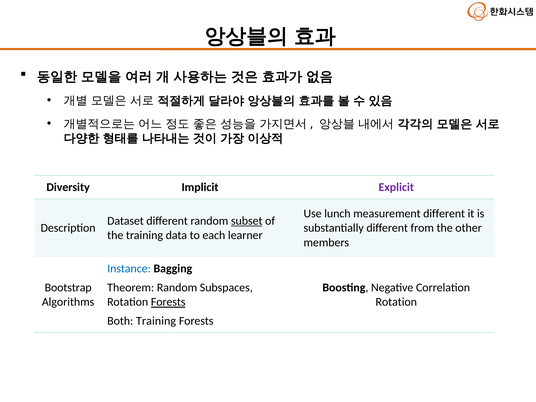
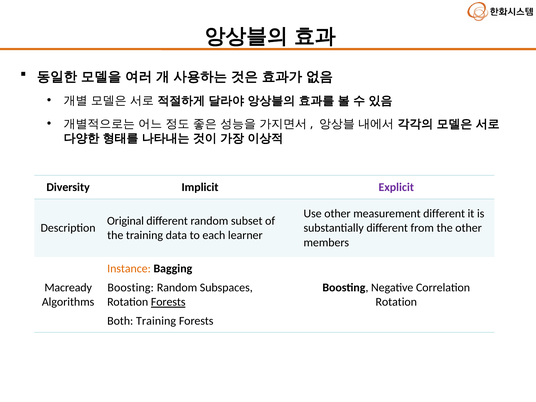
Use lunch: lunch -> other
Dataset: Dataset -> Original
subset underline: present -> none
Instance colour: blue -> orange
Bootstrap: Bootstrap -> Macready
Theorem at (131, 287): Theorem -> Boosting
